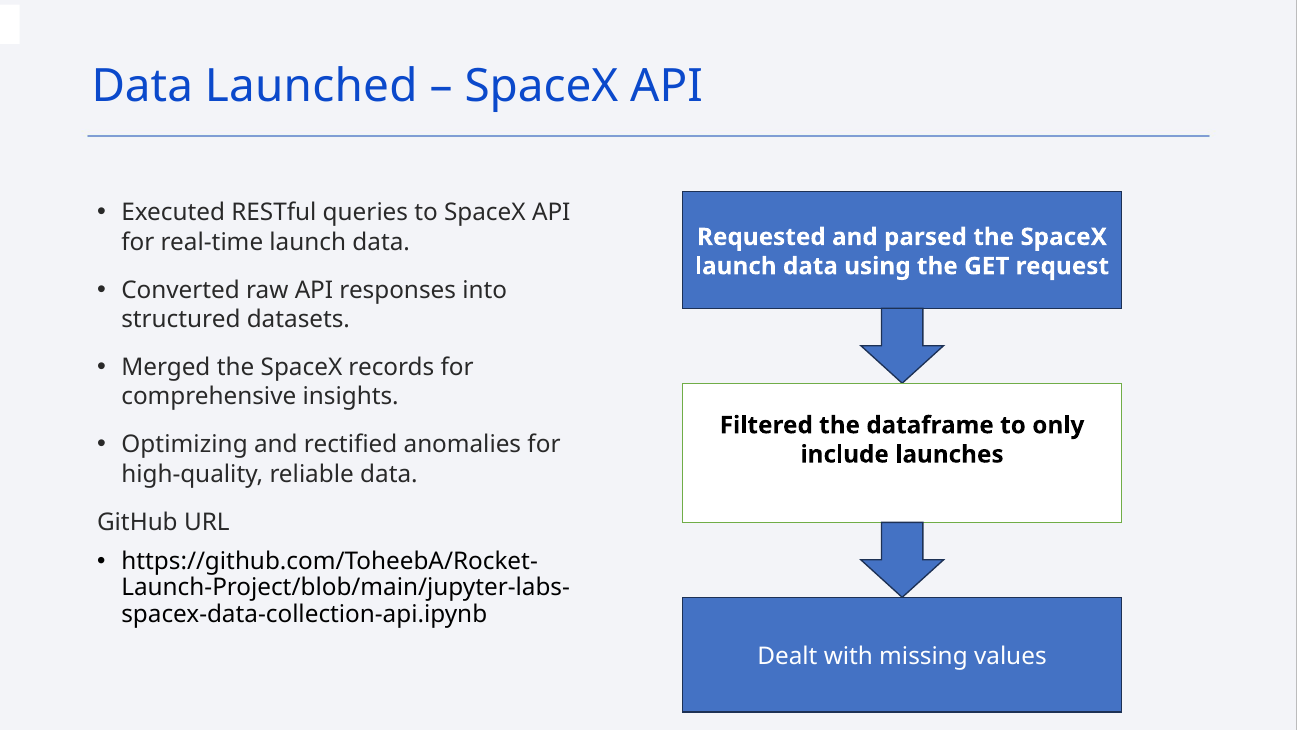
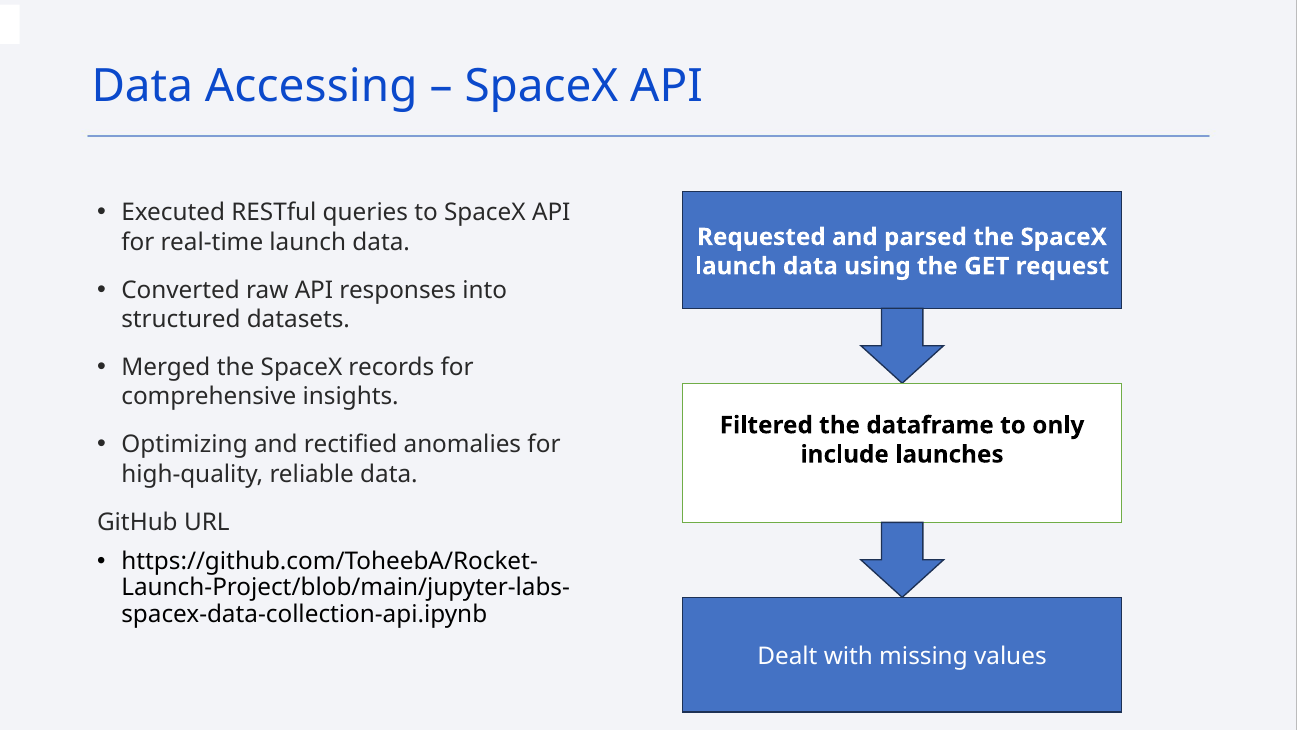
Launched: Launched -> Accessing
